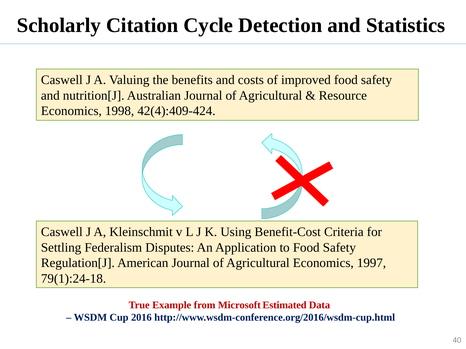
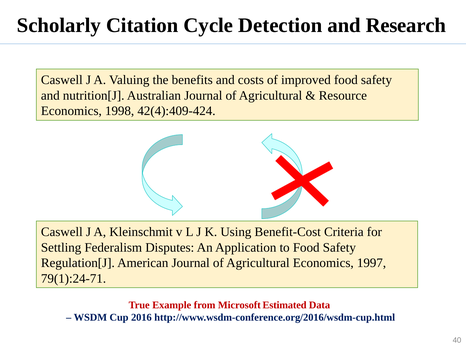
Statistics: Statistics -> Research
79(1):24-18: 79(1):24-18 -> 79(1):24-71
